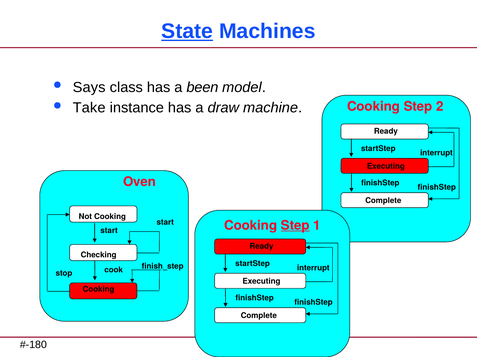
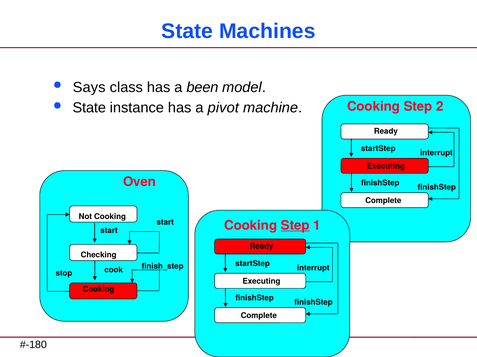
State at (187, 31) underline: present -> none
Take at (89, 108): Take -> State
draw: draw -> pivot
